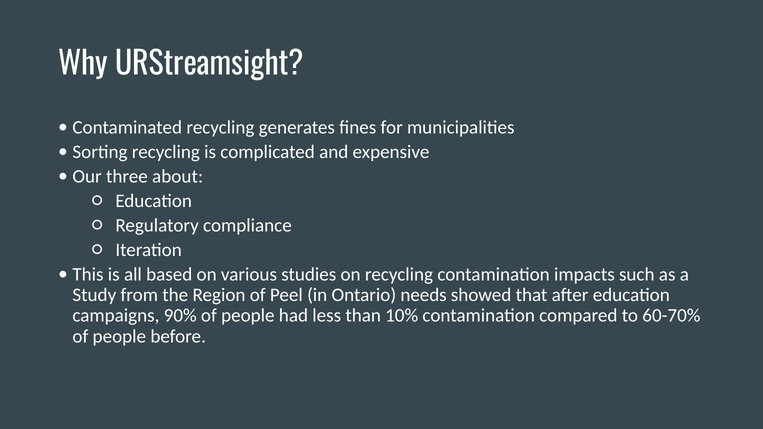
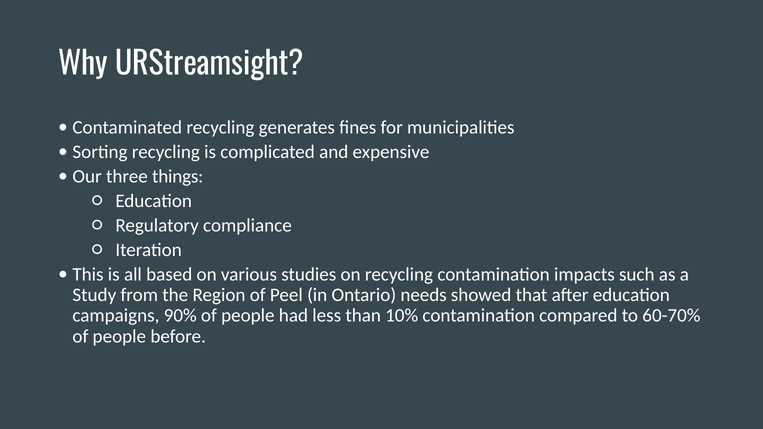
about: about -> things
